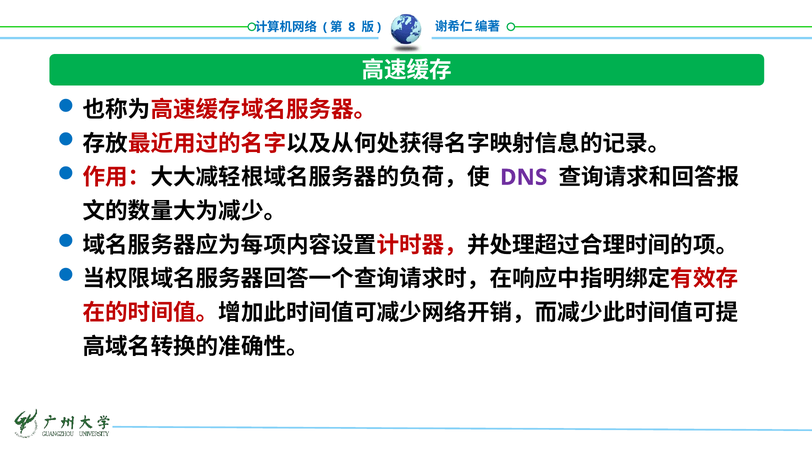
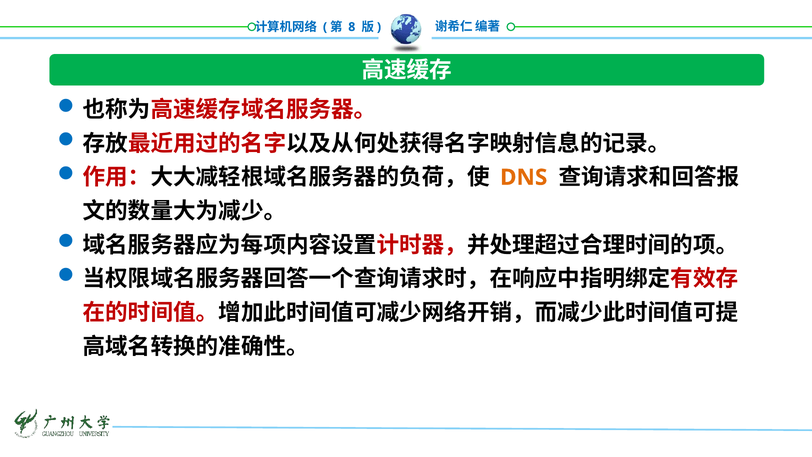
DNS colour: purple -> orange
